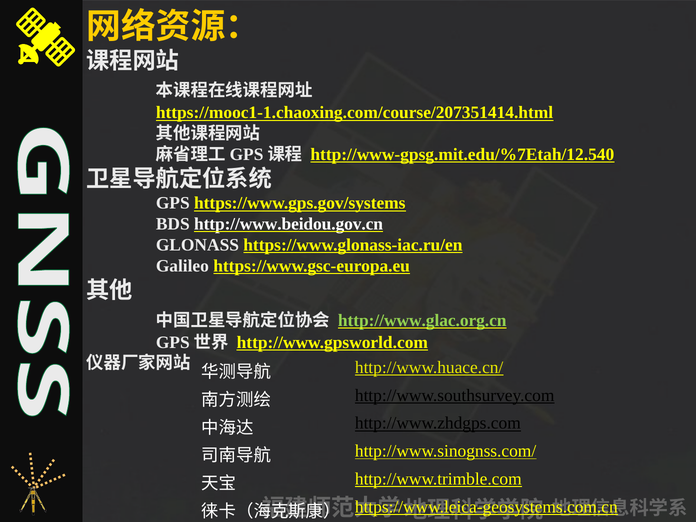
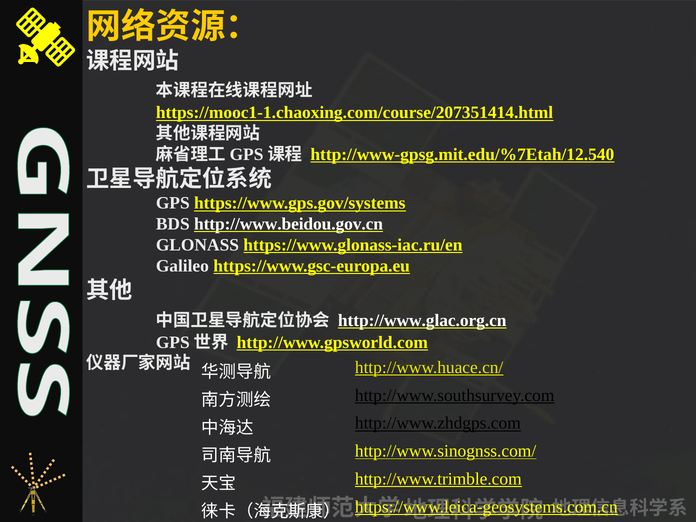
http://www.glac.org.cn colour: light green -> white
